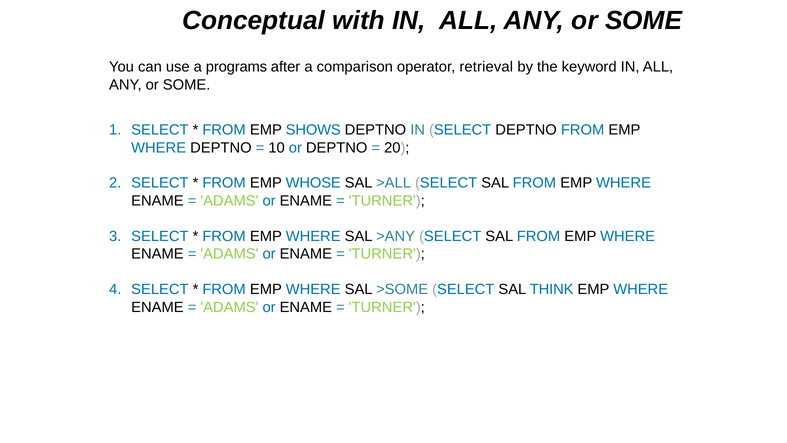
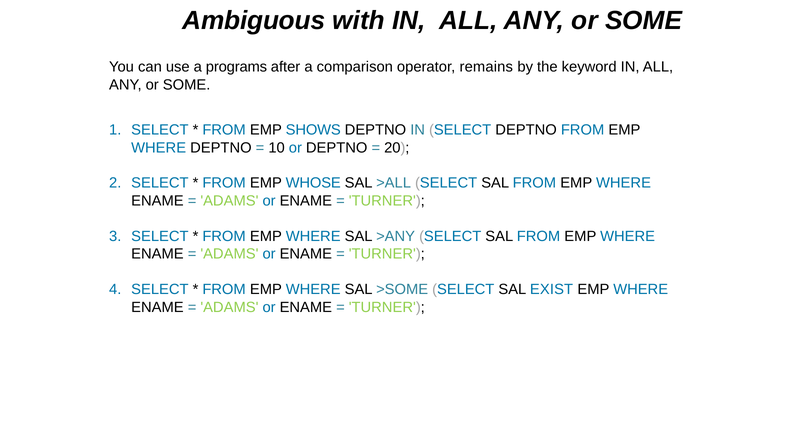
Conceptual: Conceptual -> Ambiguous
retrieval: retrieval -> remains
THINK: THINK -> EXIST
